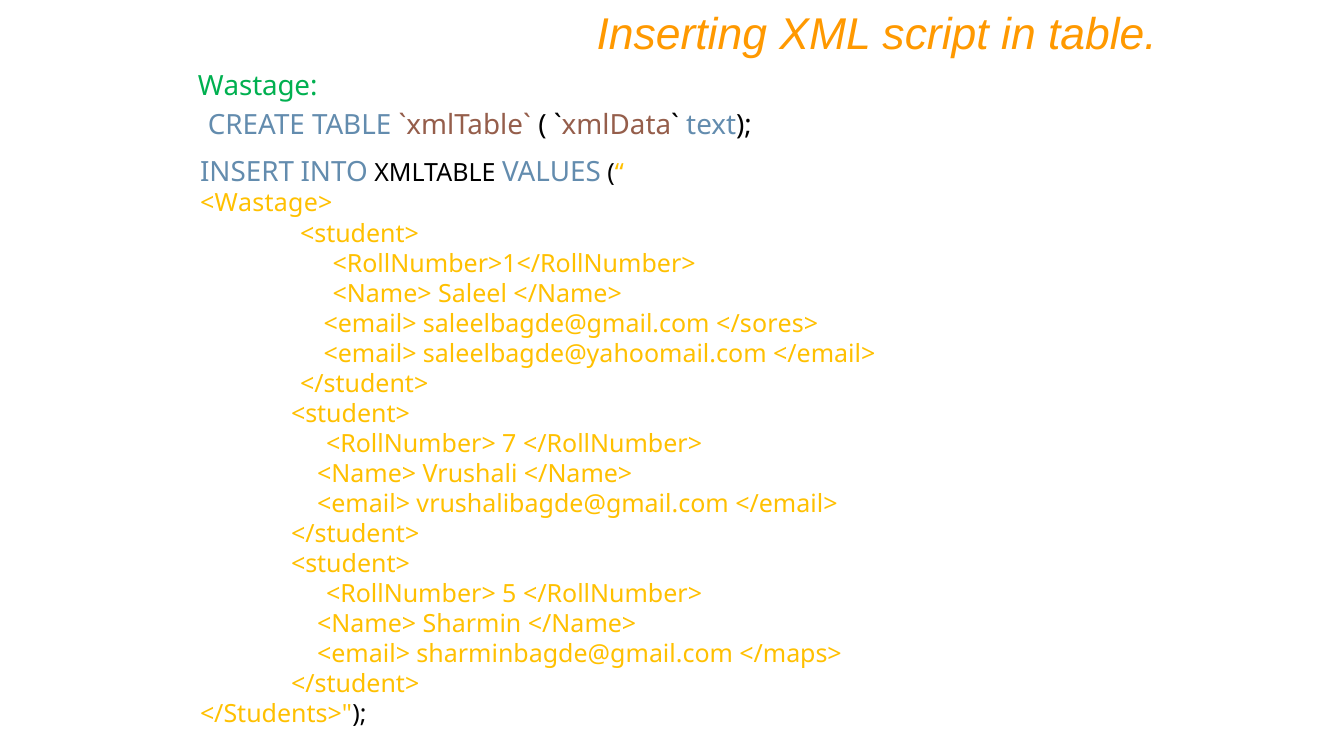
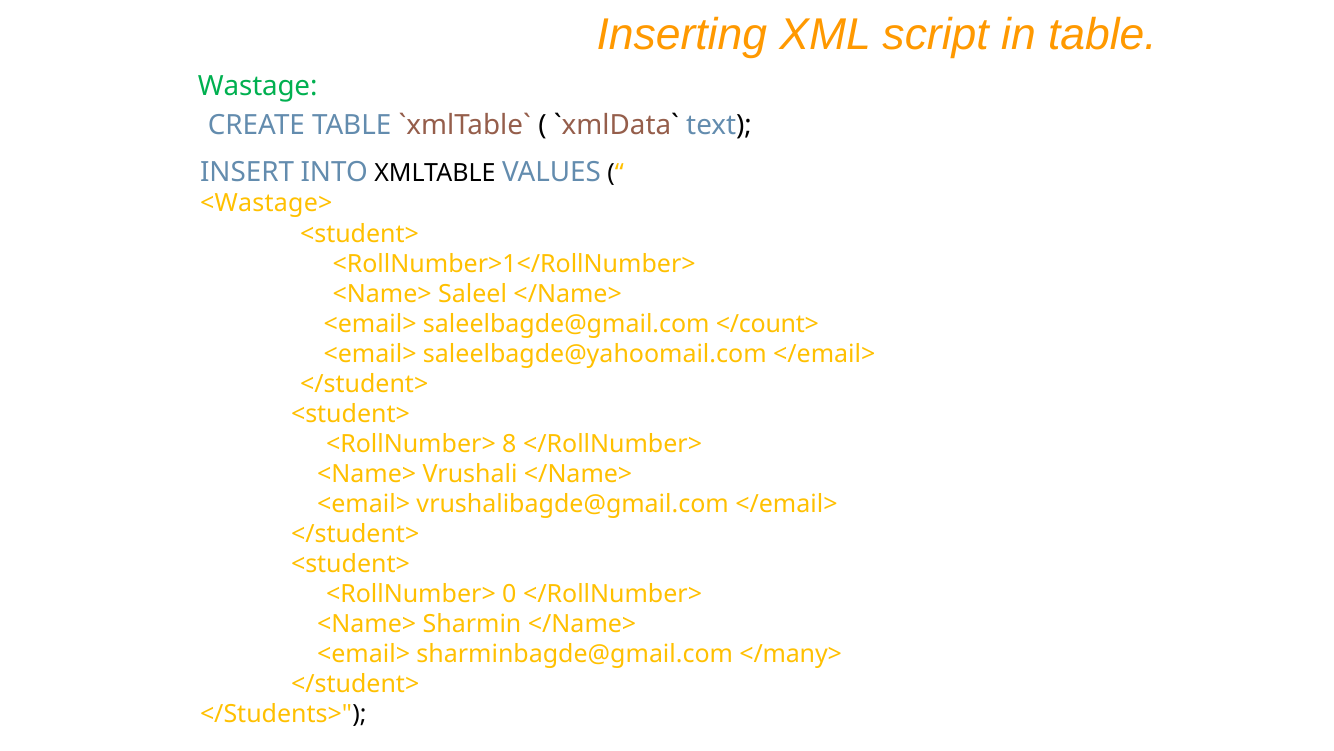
</sores>: </sores> -> </count>
7: 7 -> 8
5: 5 -> 0
</maps>: </maps> -> </many>
